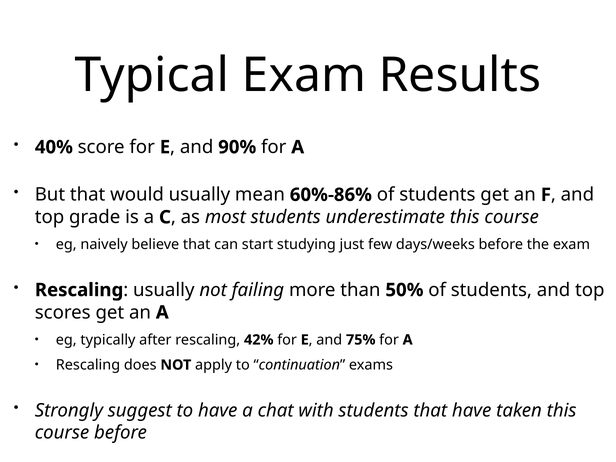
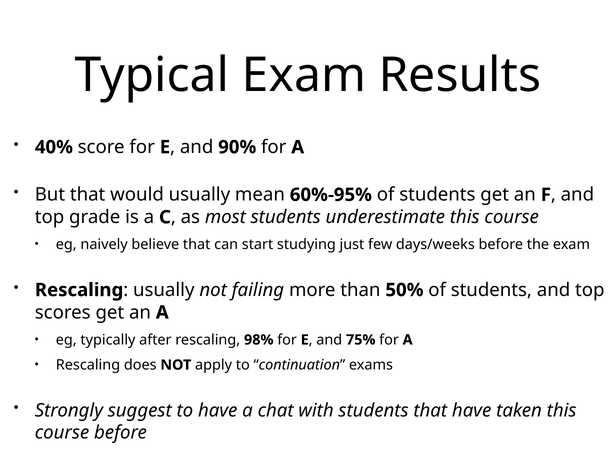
60%-86%: 60%-86% -> 60%-95%
42%: 42% -> 98%
